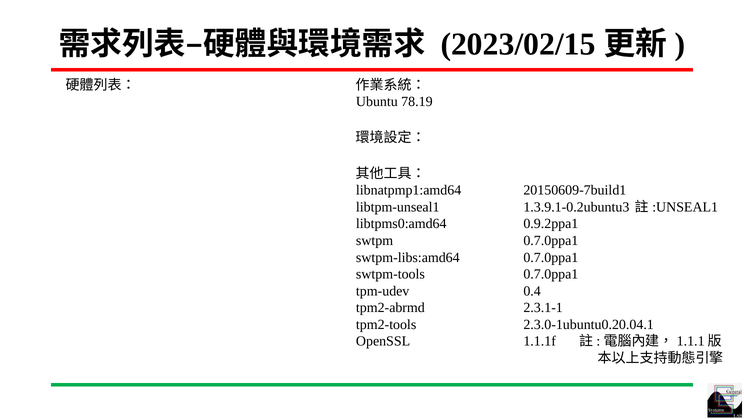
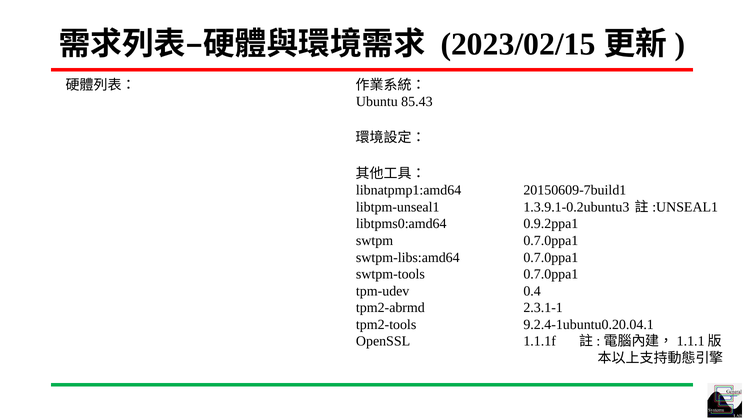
78.19: 78.19 -> 85.43
2.3.0-1ubuntu0.20.04.1: 2.3.0-1ubuntu0.20.04.1 -> 9.2.4-1ubuntu0.20.04.1
